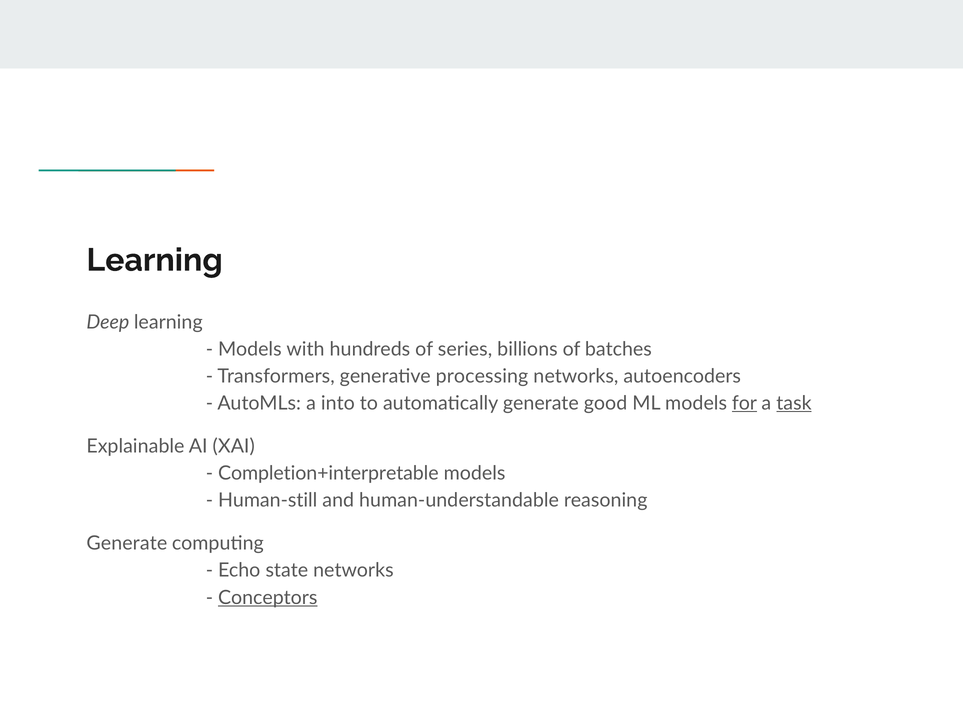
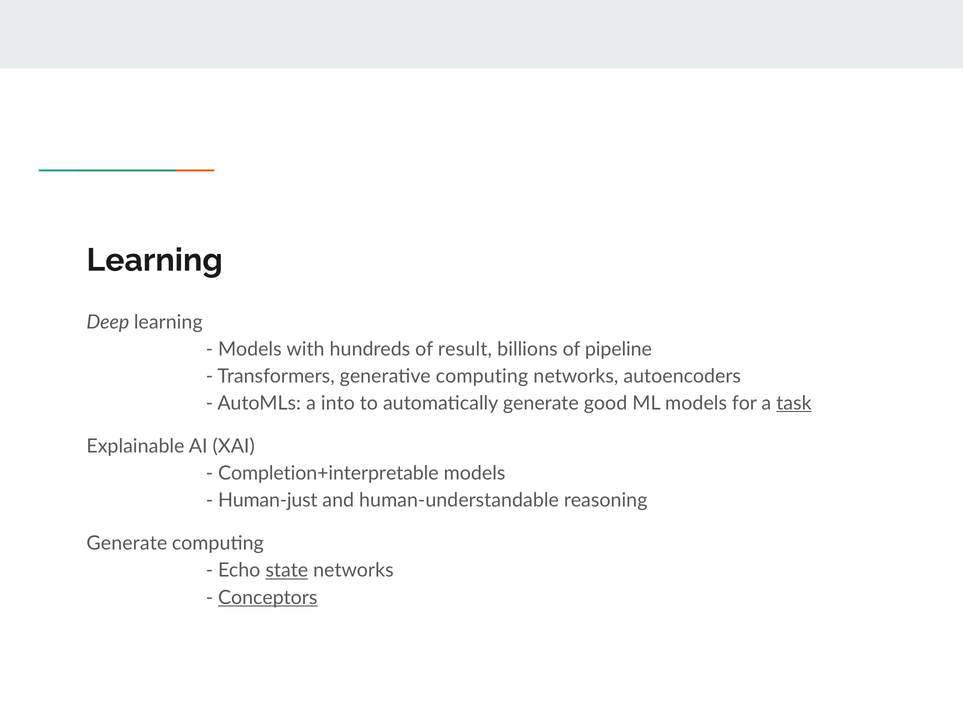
series: series -> result
batches: batches -> pipeline
generative processing: processing -> computing
for underline: present -> none
Human-still: Human-still -> Human-just
state underline: none -> present
